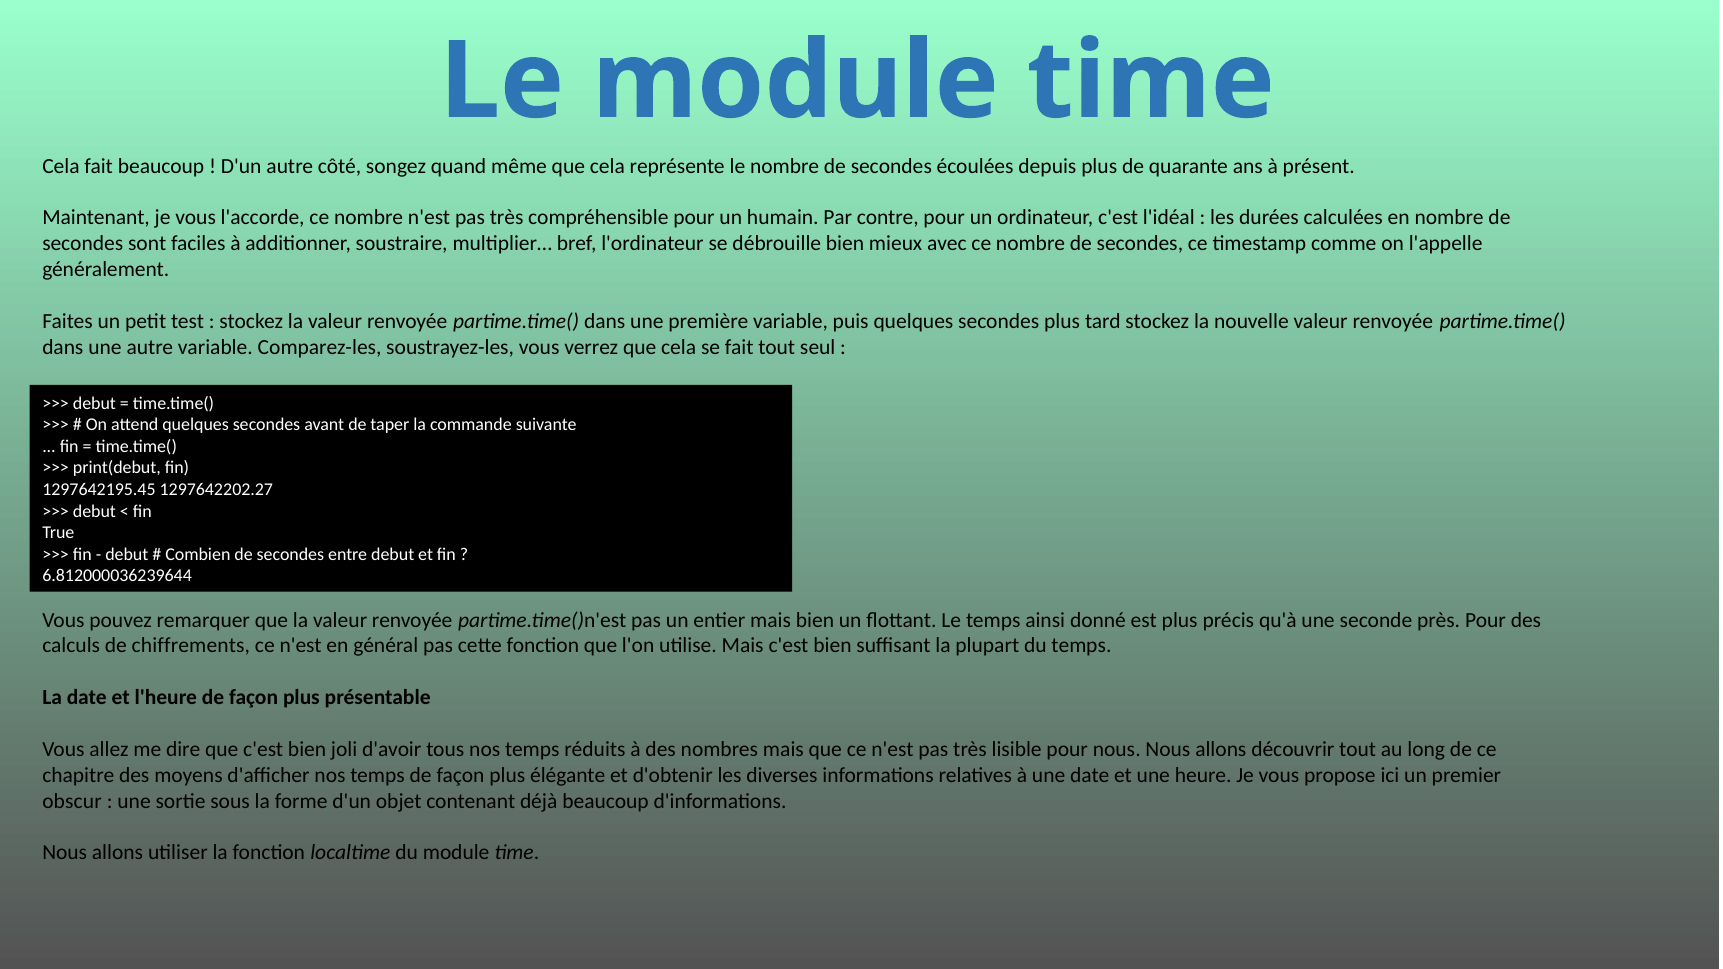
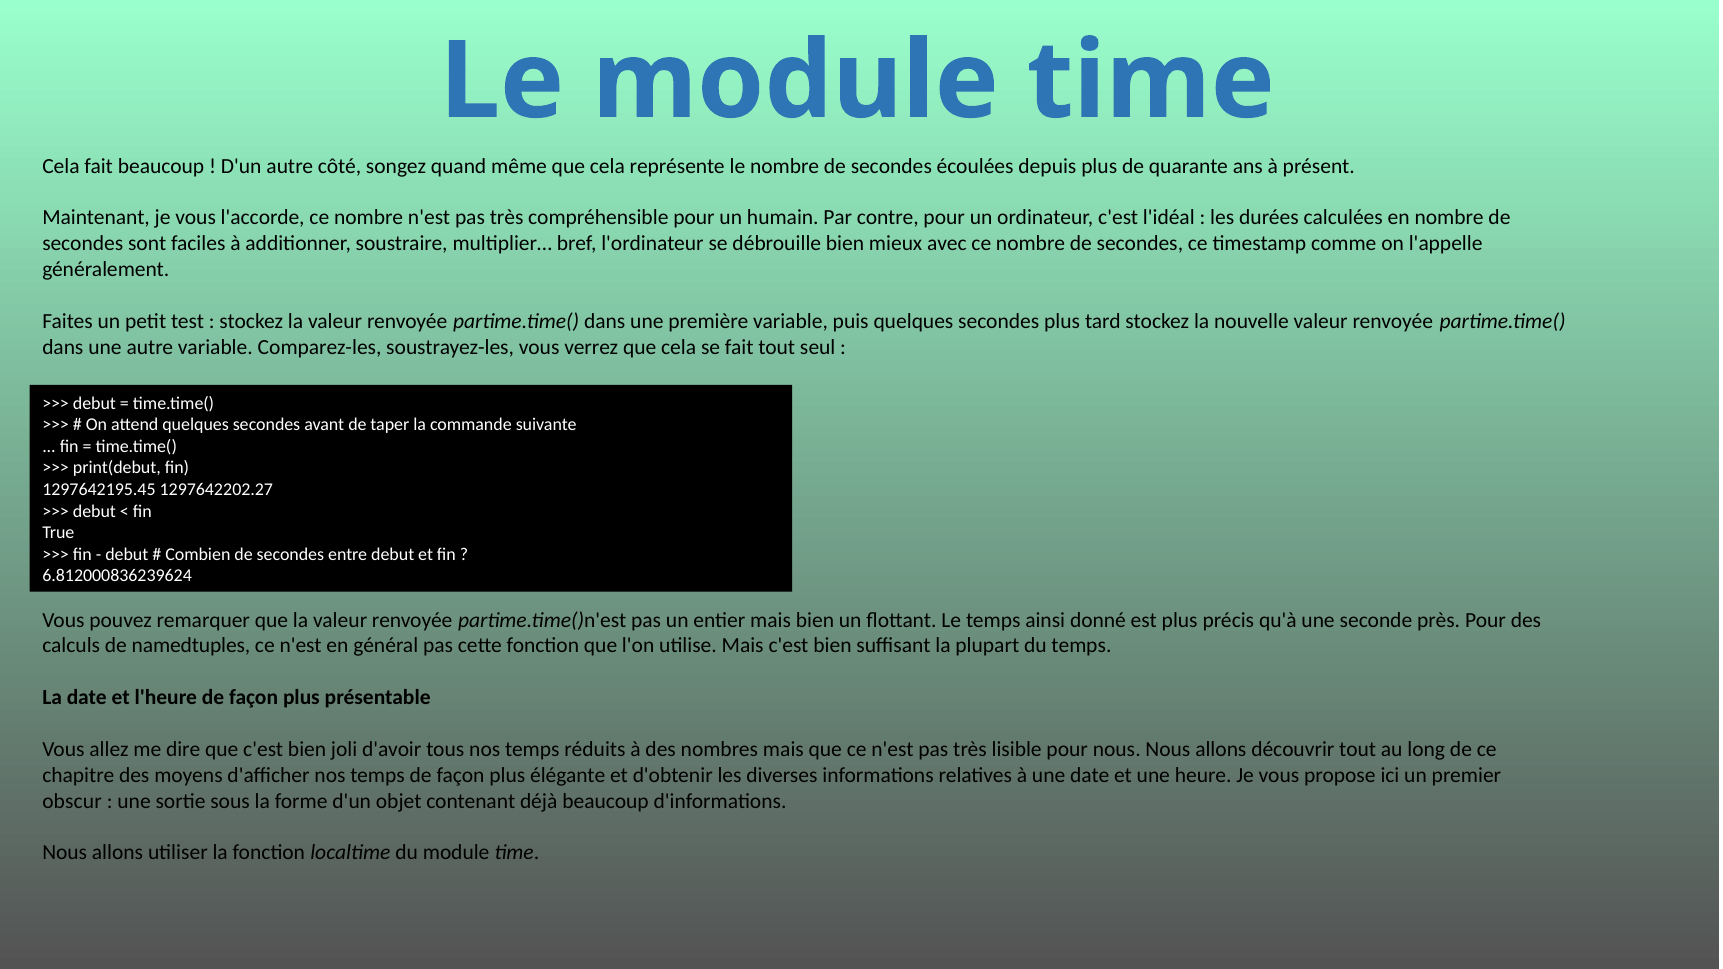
6.812000036239644: 6.812000036239644 -> 6.812000836239624
chiffrements: chiffrements -> namedtuples
